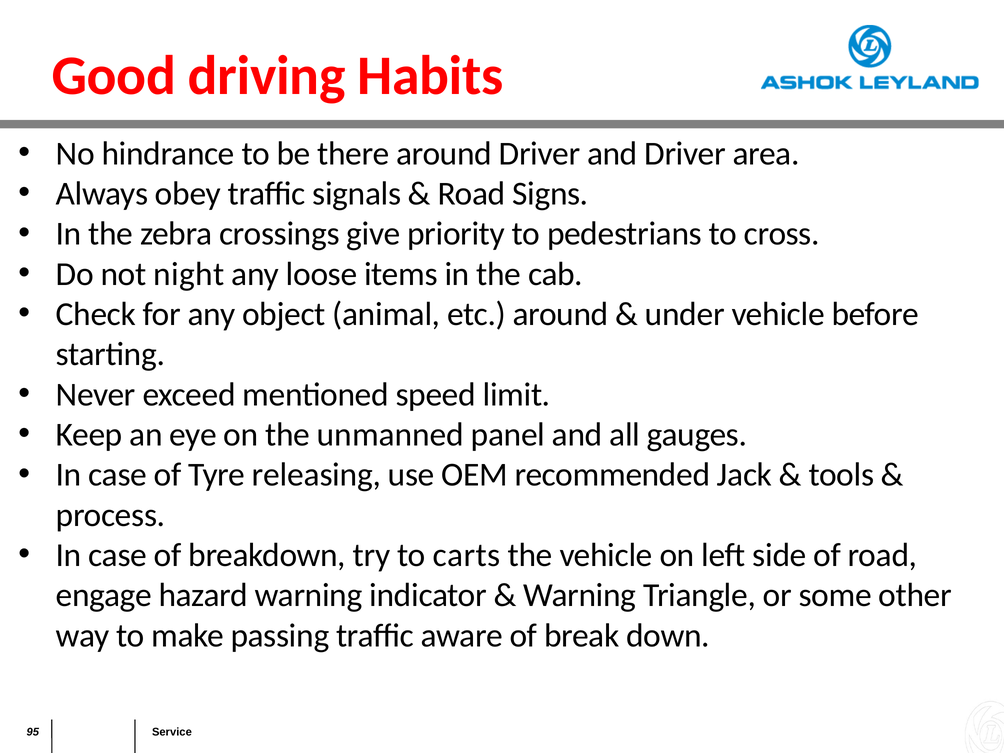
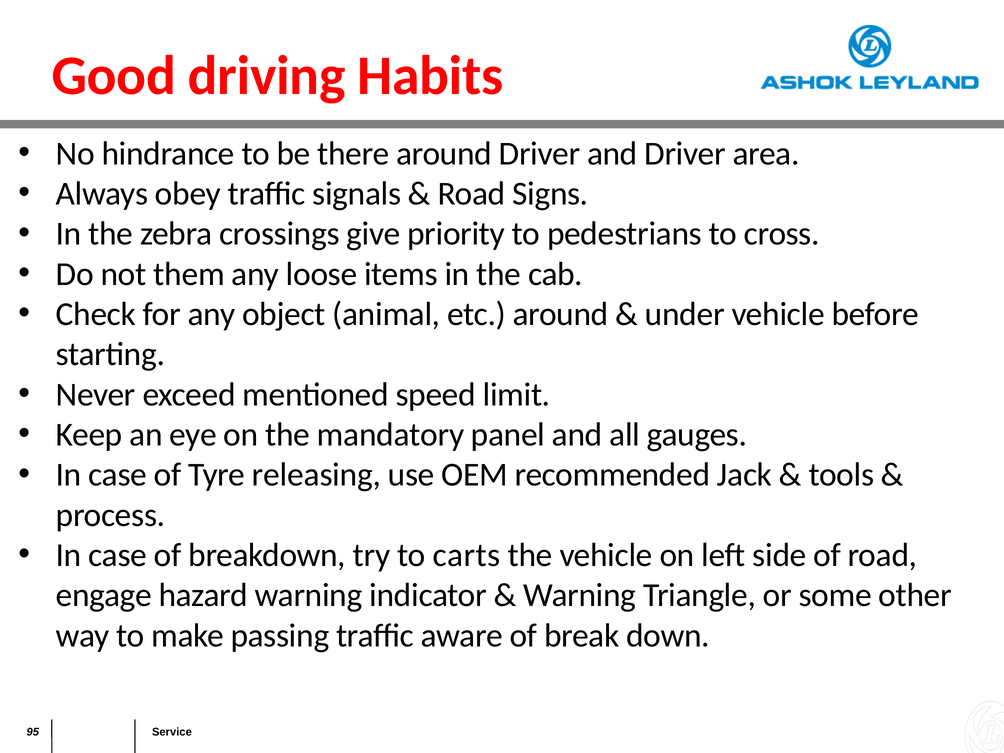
night: night -> them
unmanned: unmanned -> mandatory
